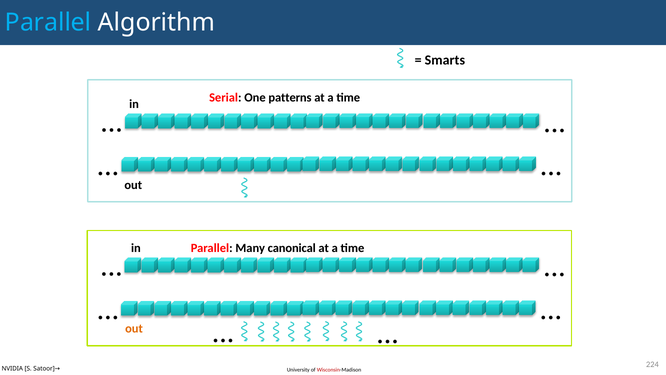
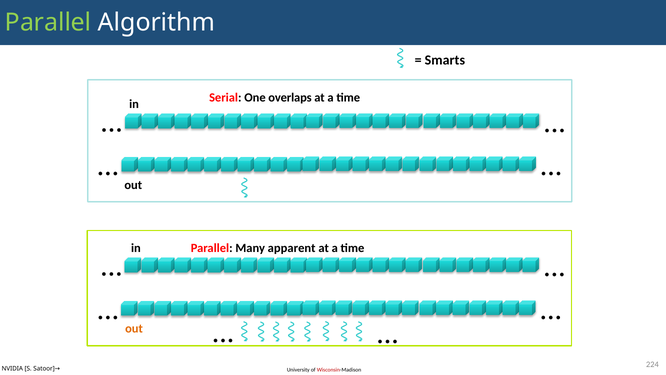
Parallel at (48, 22) colour: light blue -> light green
patterns: patterns -> overlaps
canonical: canonical -> apparent
